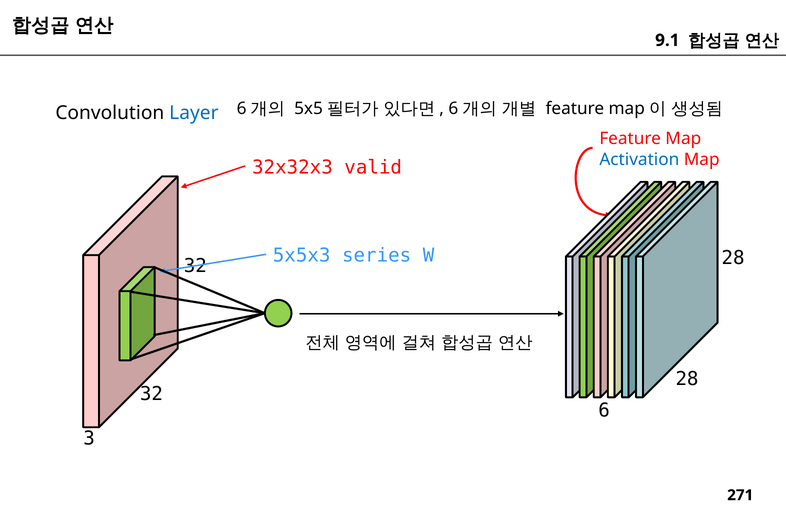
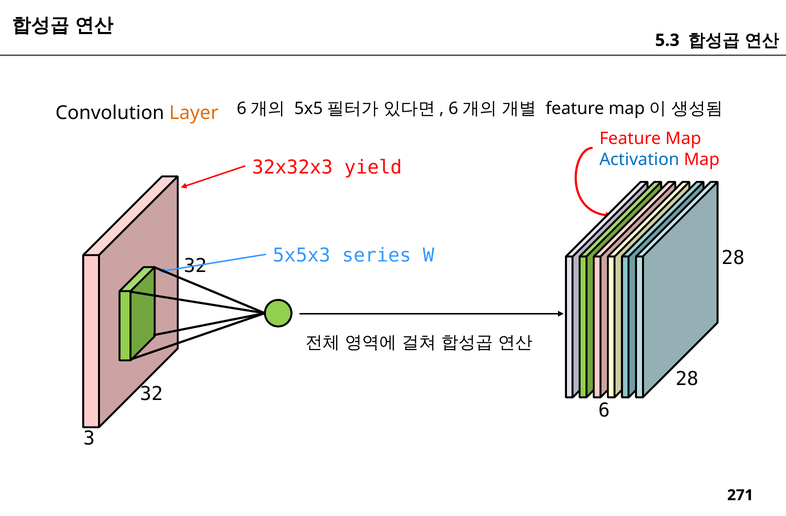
9.1: 9.1 -> 5.3
Layer colour: blue -> orange
valid: valid -> yield
